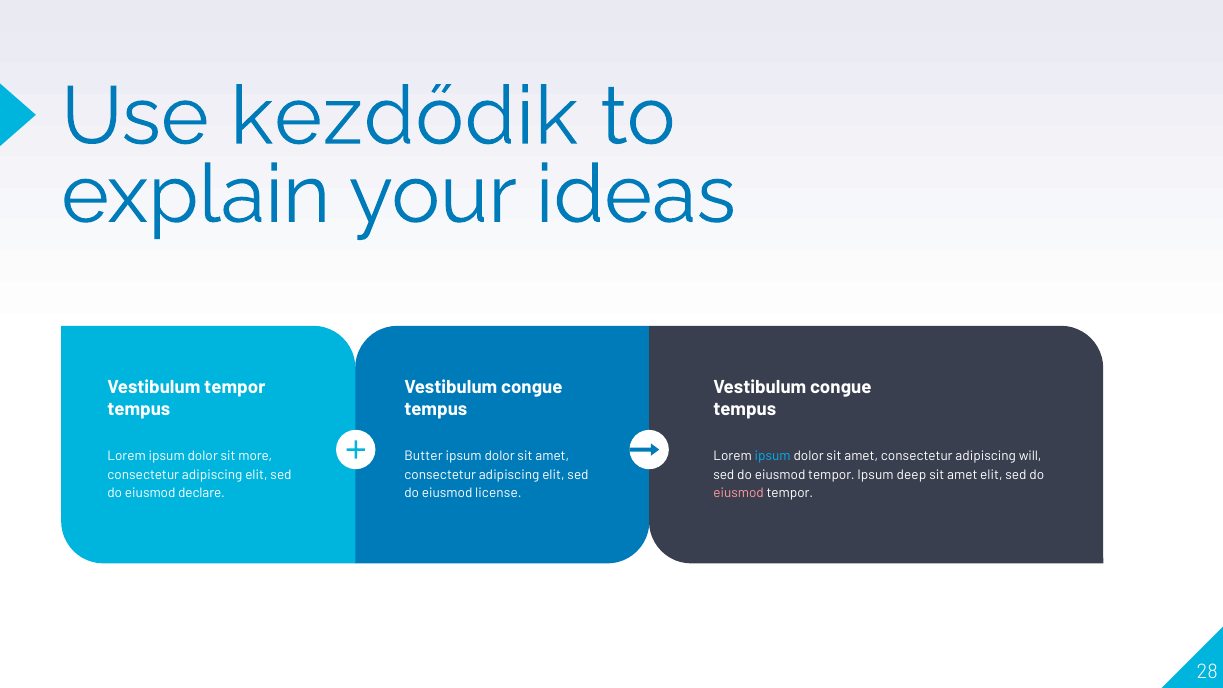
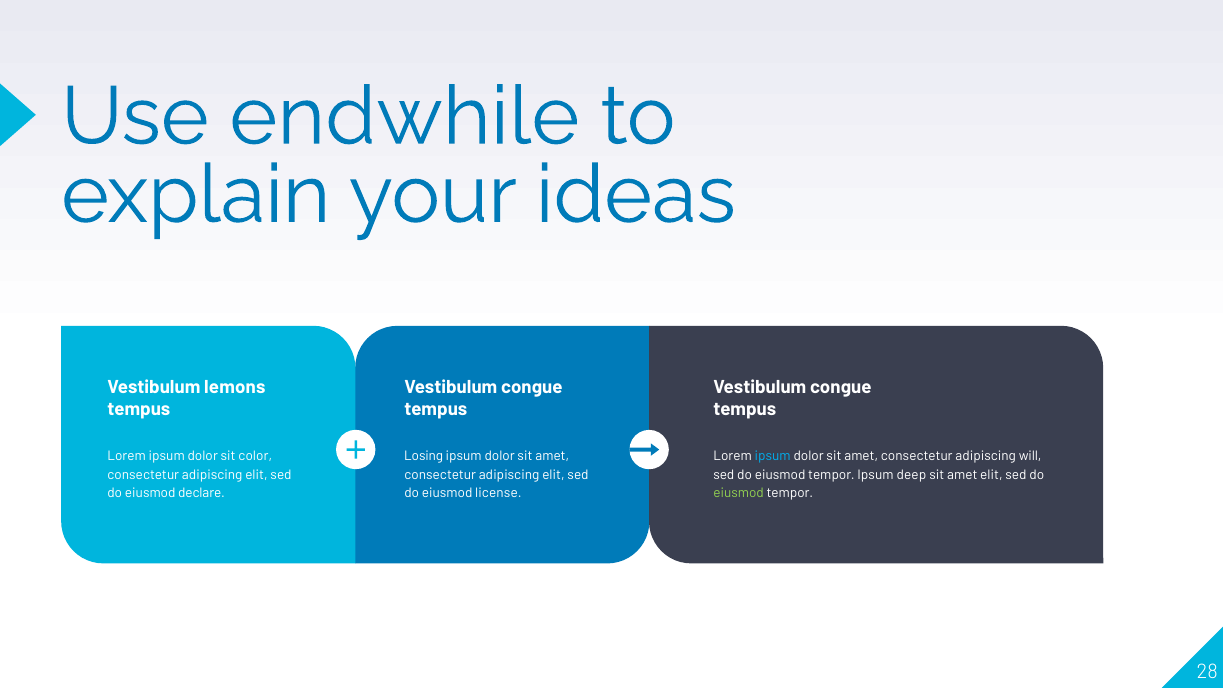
kezdődik: kezdődik -> endwhile
Vestibulum tempor: tempor -> lemons
more: more -> color
Butter: Butter -> Losing
eiusmod at (739, 493) colour: pink -> light green
